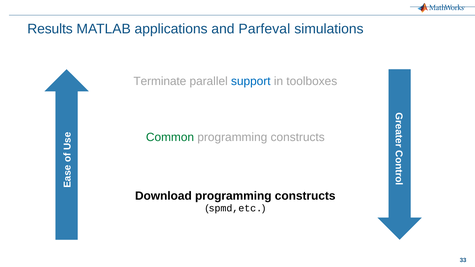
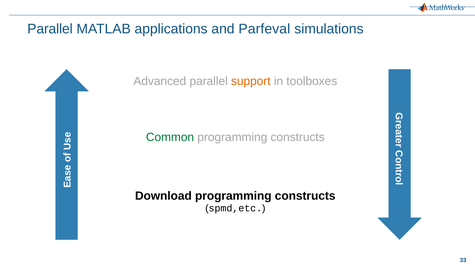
Results at (50, 29): Results -> Parallel
Terminate: Terminate -> Advanced
support colour: blue -> orange
